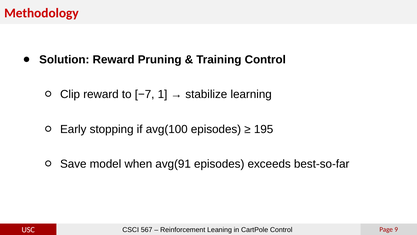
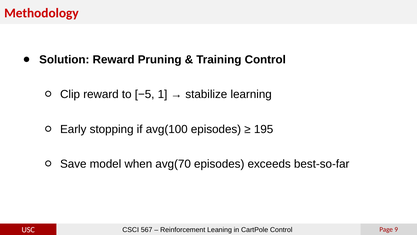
−7: −7 -> −5
avg(91: avg(91 -> avg(70
